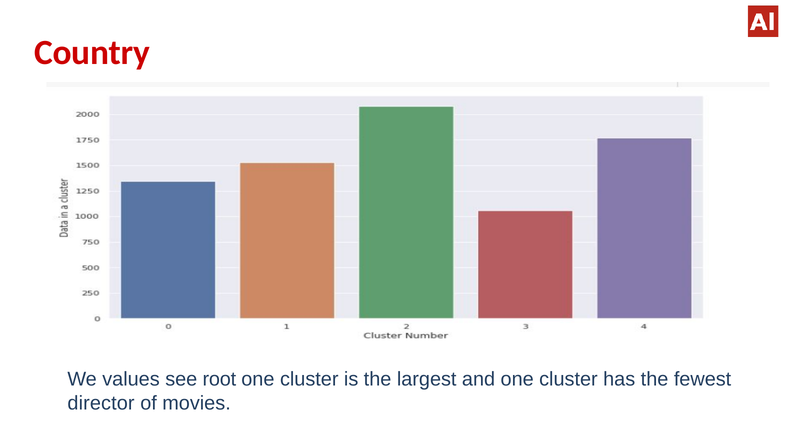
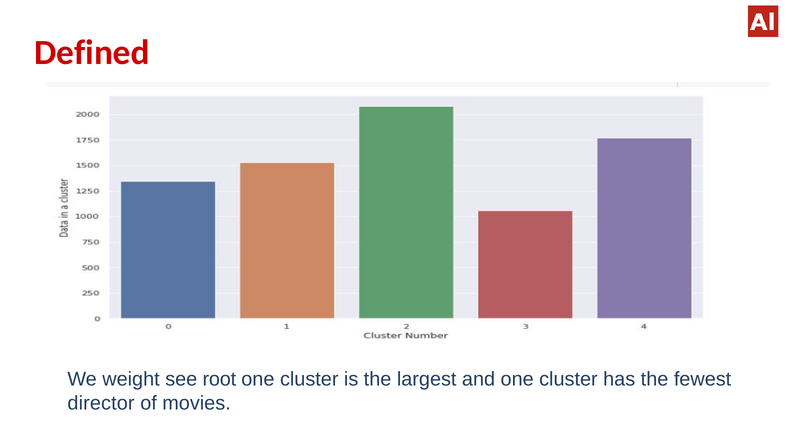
Country: Country -> Defined
values: values -> weight
